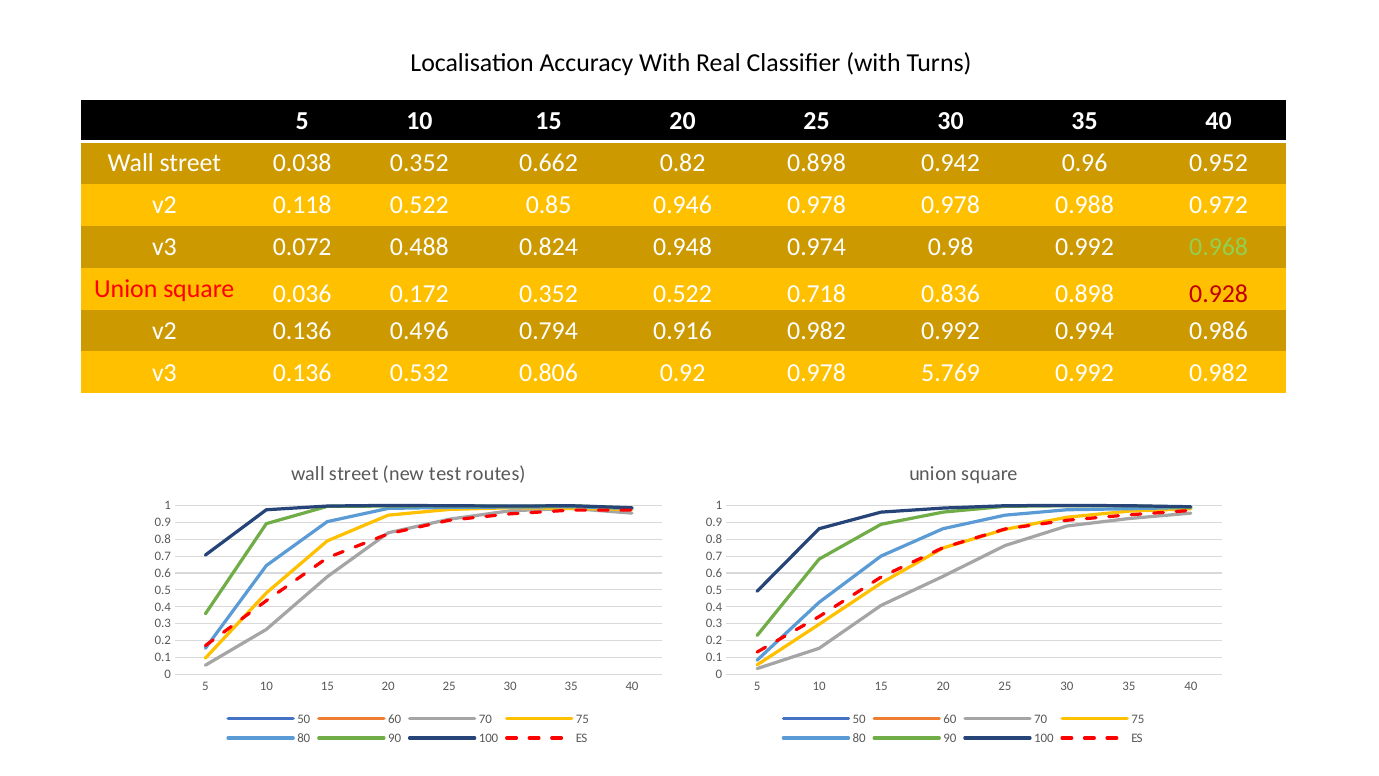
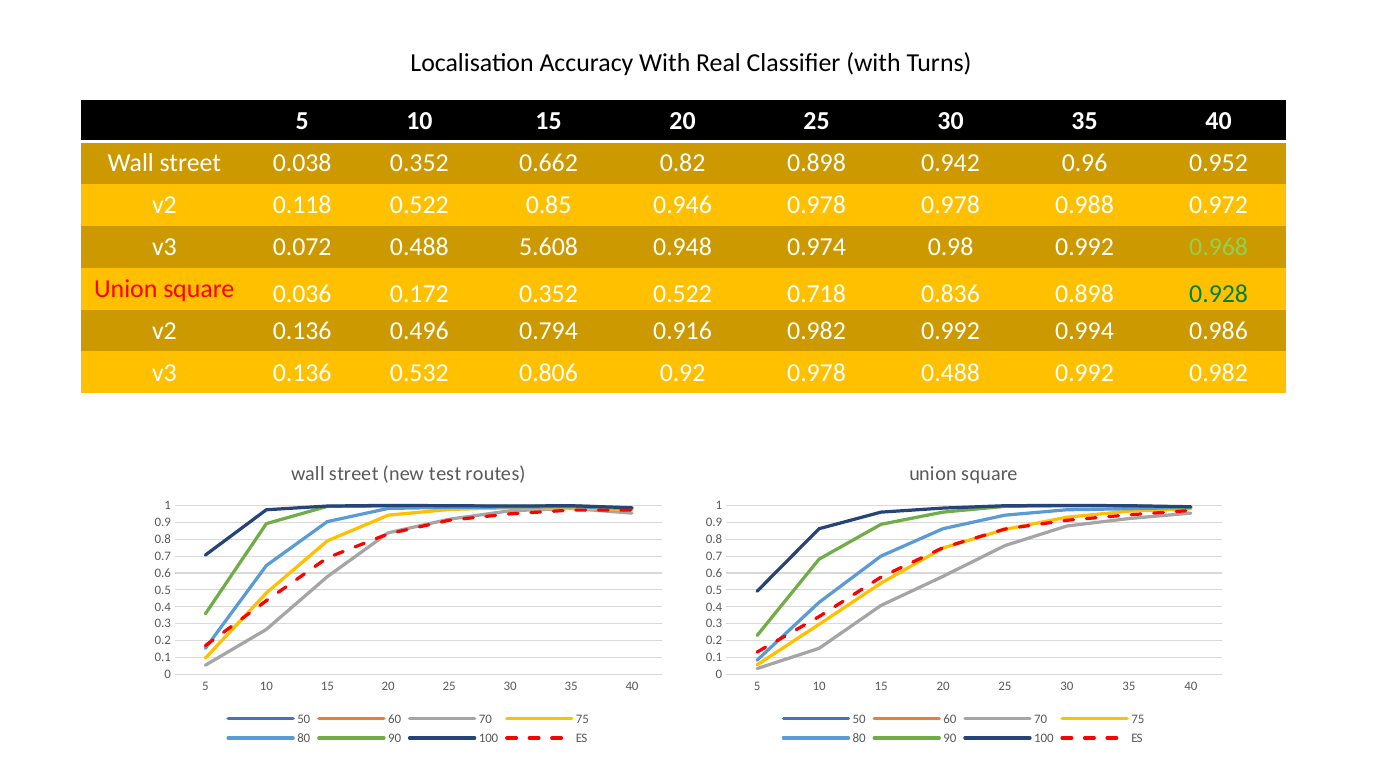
0.824: 0.824 -> 5.608
0.928 colour: red -> green
0.978 5.769: 5.769 -> 0.488
